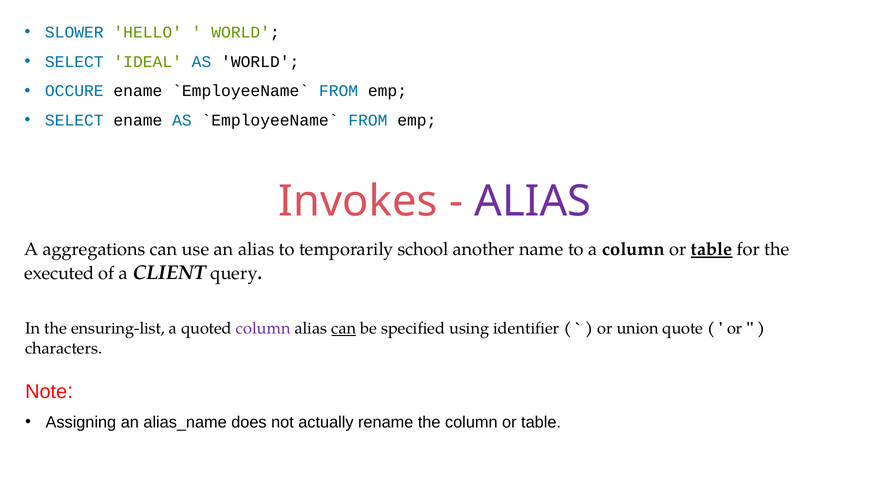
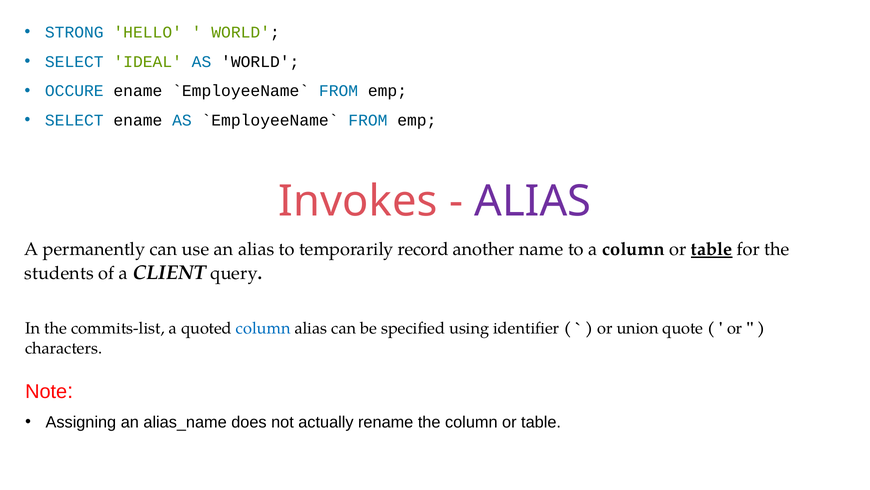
SLOWER: SLOWER -> STRONG
aggregations: aggregations -> permanently
school: school -> record
executed: executed -> students
ensuring-list: ensuring-list -> commits-list
column at (263, 328) colour: purple -> blue
can at (344, 328) underline: present -> none
